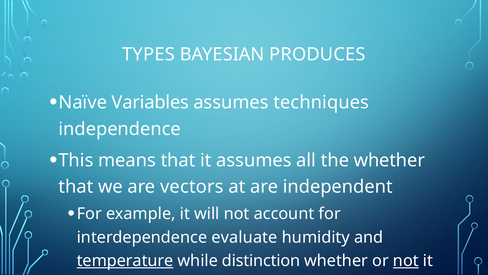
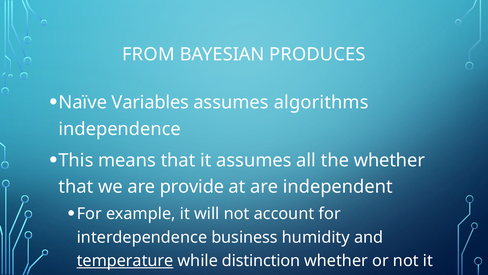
TYPES: TYPES -> FROM
techniques: techniques -> algorithms
vectors: vectors -> provide
evaluate: evaluate -> business
not at (406, 260) underline: present -> none
